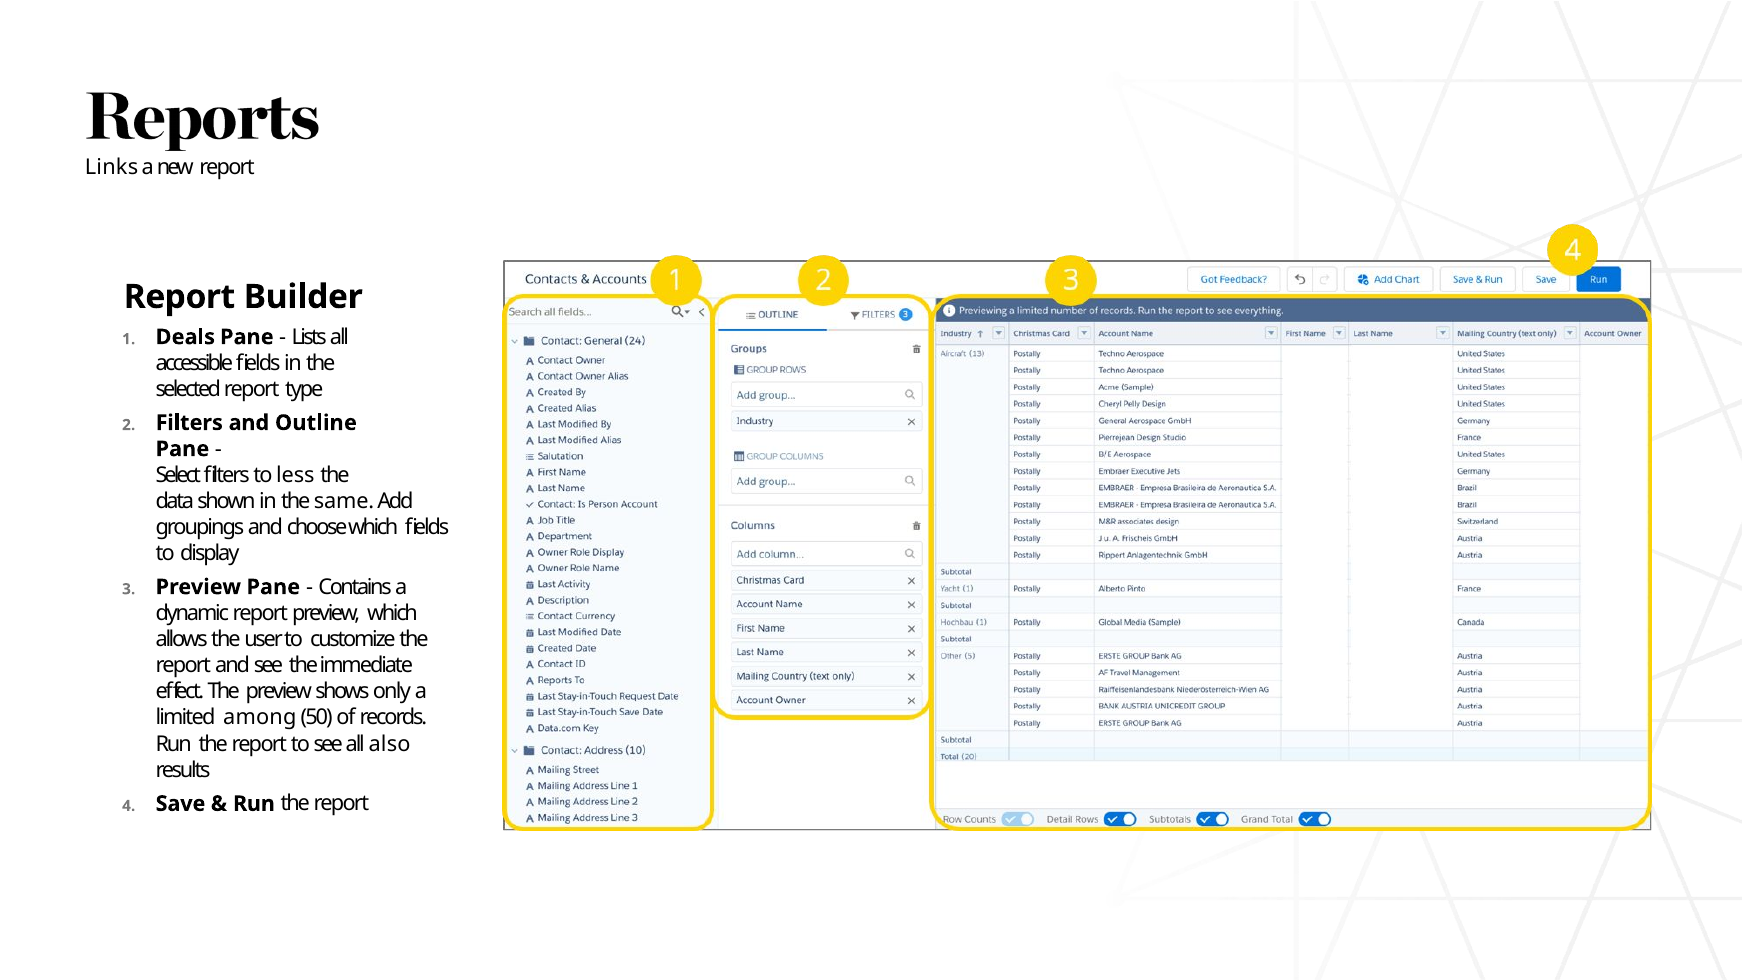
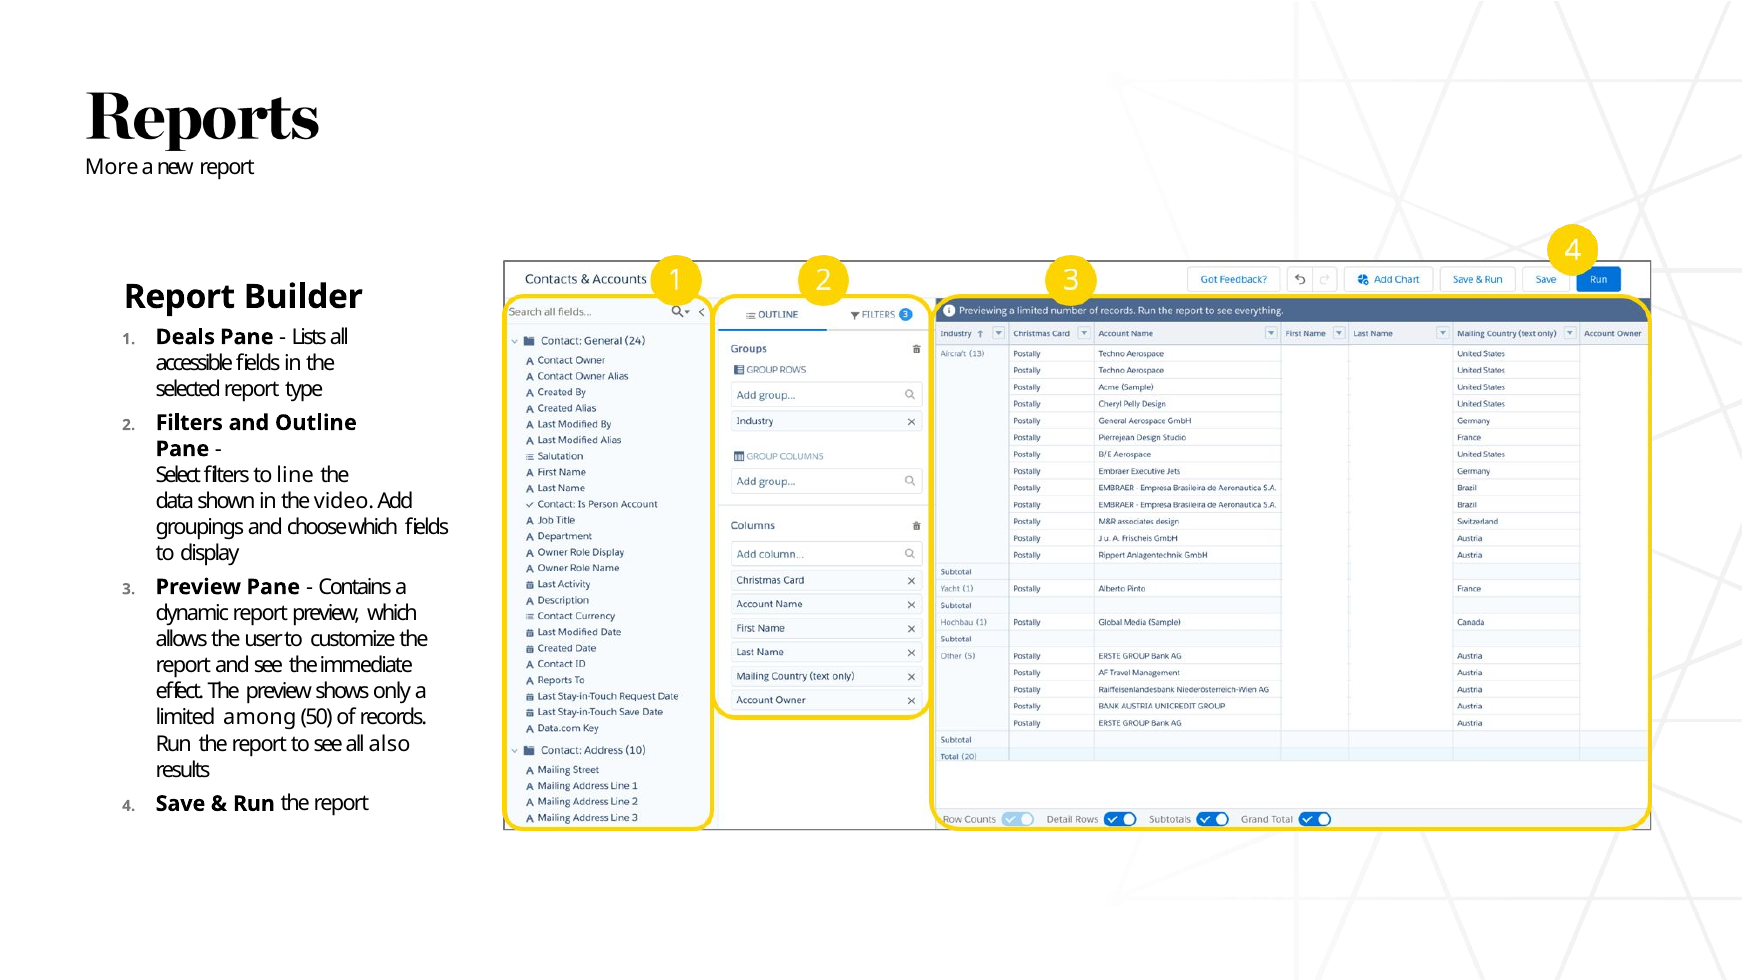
Links: Links -> More
less: less -> line
same: same -> video
